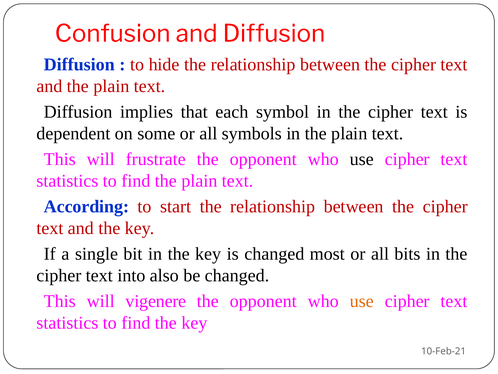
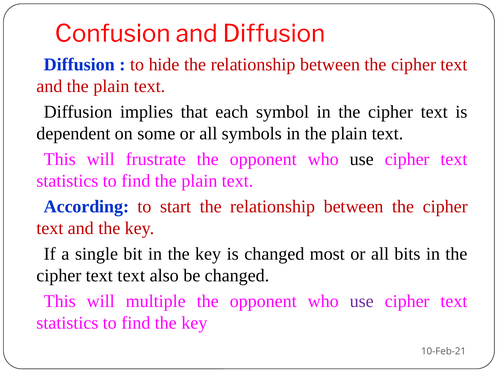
text into: into -> text
vigenere: vigenere -> multiple
use at (362, 301) colour: orange -> purple
